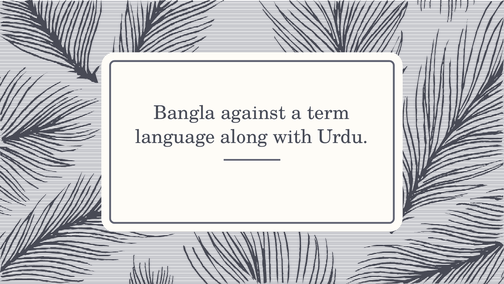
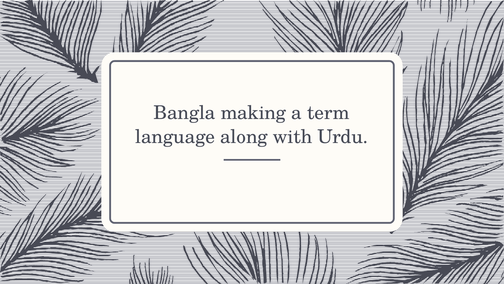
against: against -> making
